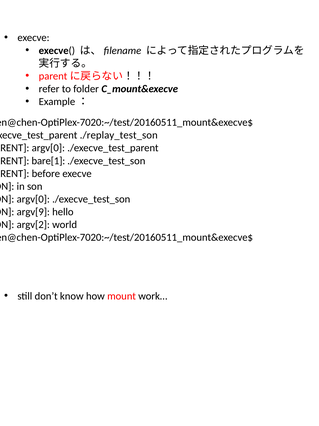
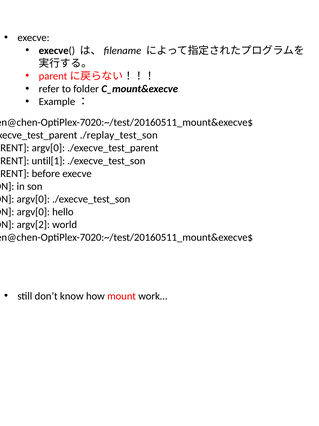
bare[1: bare[1 -> until[1
argv[9 at (33, 212): argv[9 -> argv[0
